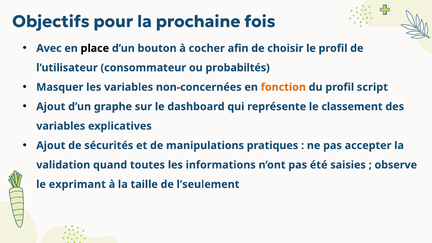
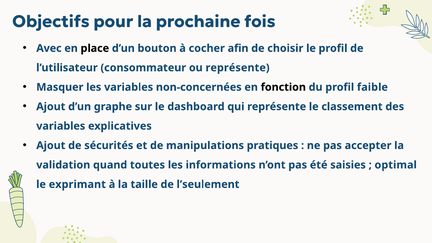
ou probabiltés: probabiltés -> représente
fonction colour: orange -> black
script: script -> faible
observe: observe -> optimal
